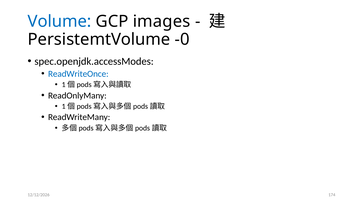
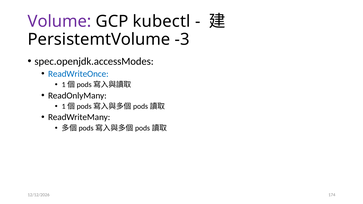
Volume colour: blue -> purple
images: images -> kubectl
-0: -0 -> -3
